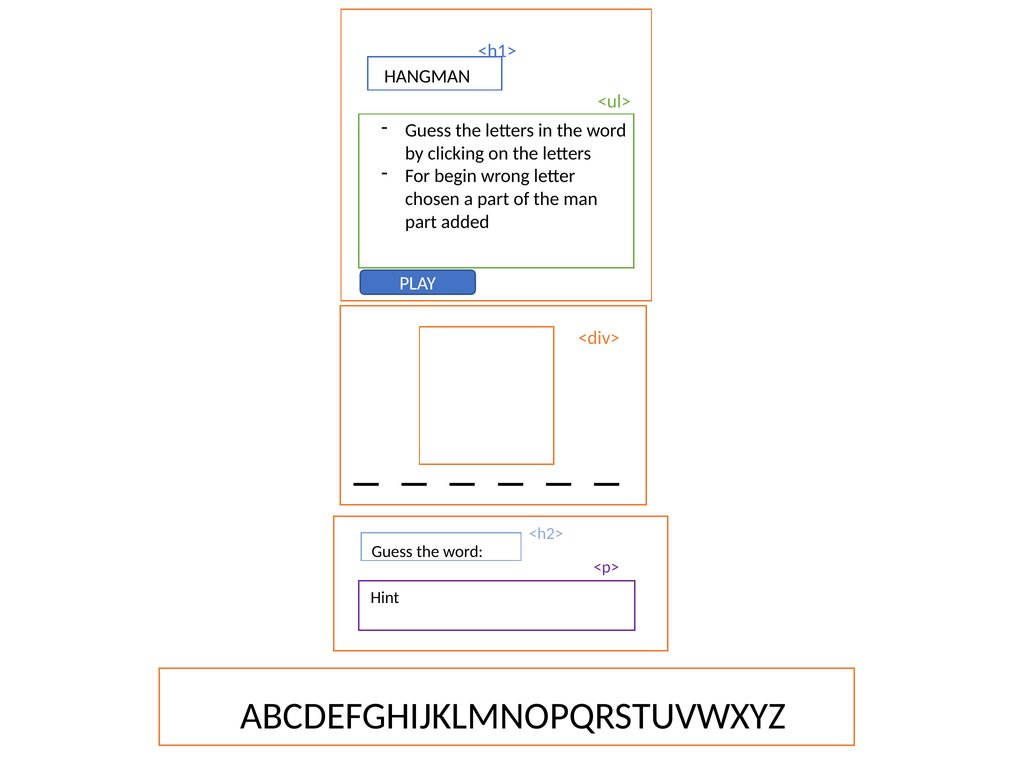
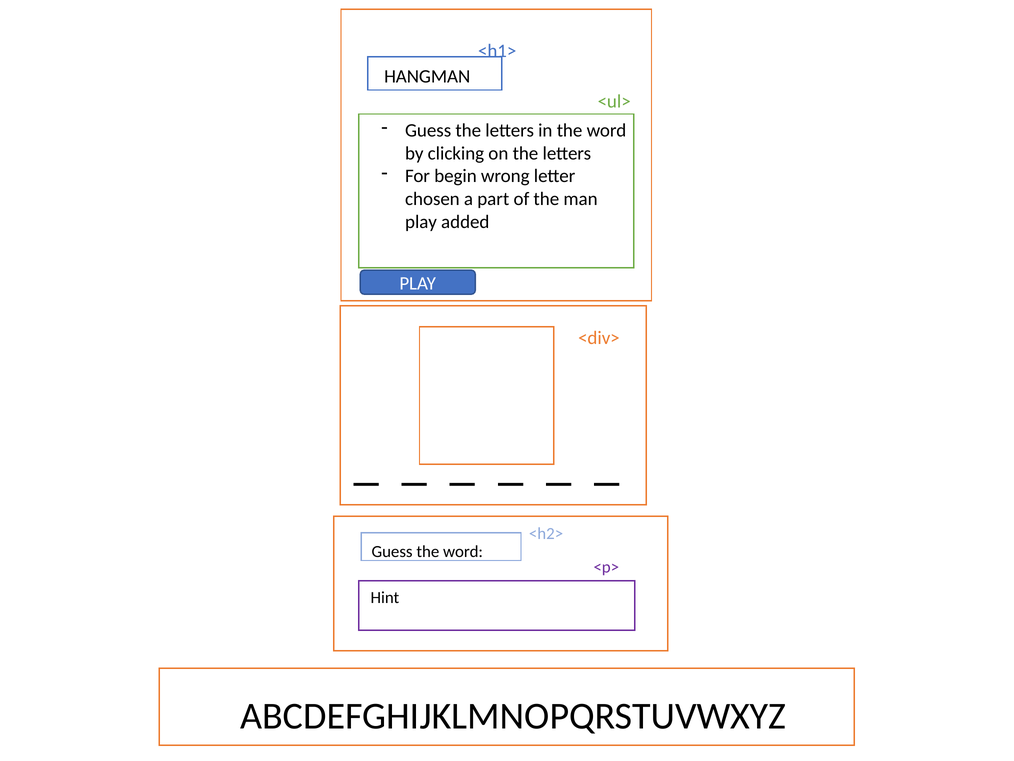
part at (421, 222): part -> play
